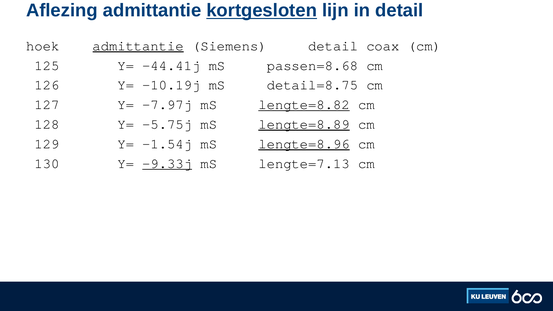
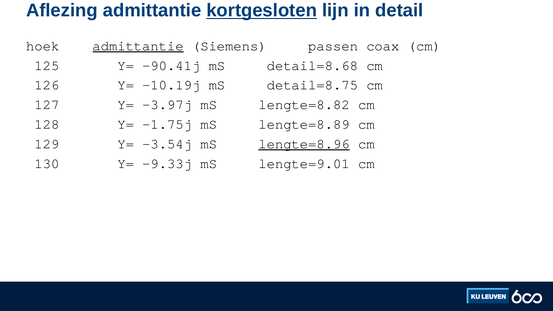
Siemens detail: detail -> passen
-44.41j: -44.41j -> -90.41j
passen=8.68: passen=8.68 -> detail=8.68
-7.97j: -7.97j -> -3.97j
lengte=8.82 underline: present -> none
-5.75j: -5.75j -> -1.75j
lengte=8.89 underline: present -> none
-1.54j: -1.54j -> -3.54j
-9.33j underline: present -> none
lengte=7.13: lengte=7.13 -> lengte=9.01
